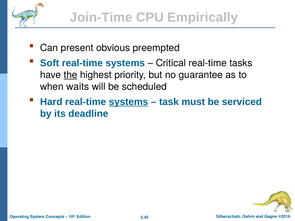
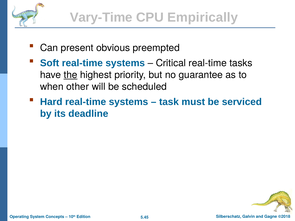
Join-Time: Join-Time -> Vary-Time
waits: waits -> other
systems at (128, 102) underline: present -> none
